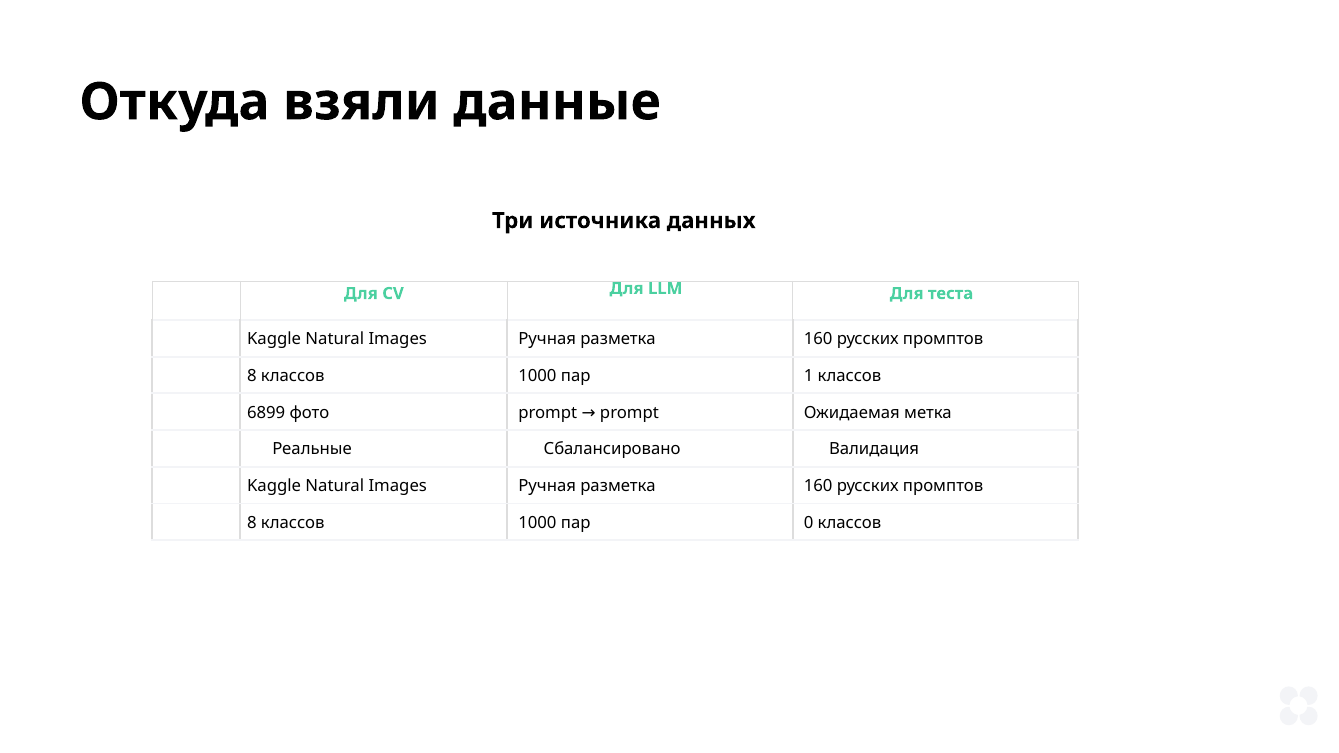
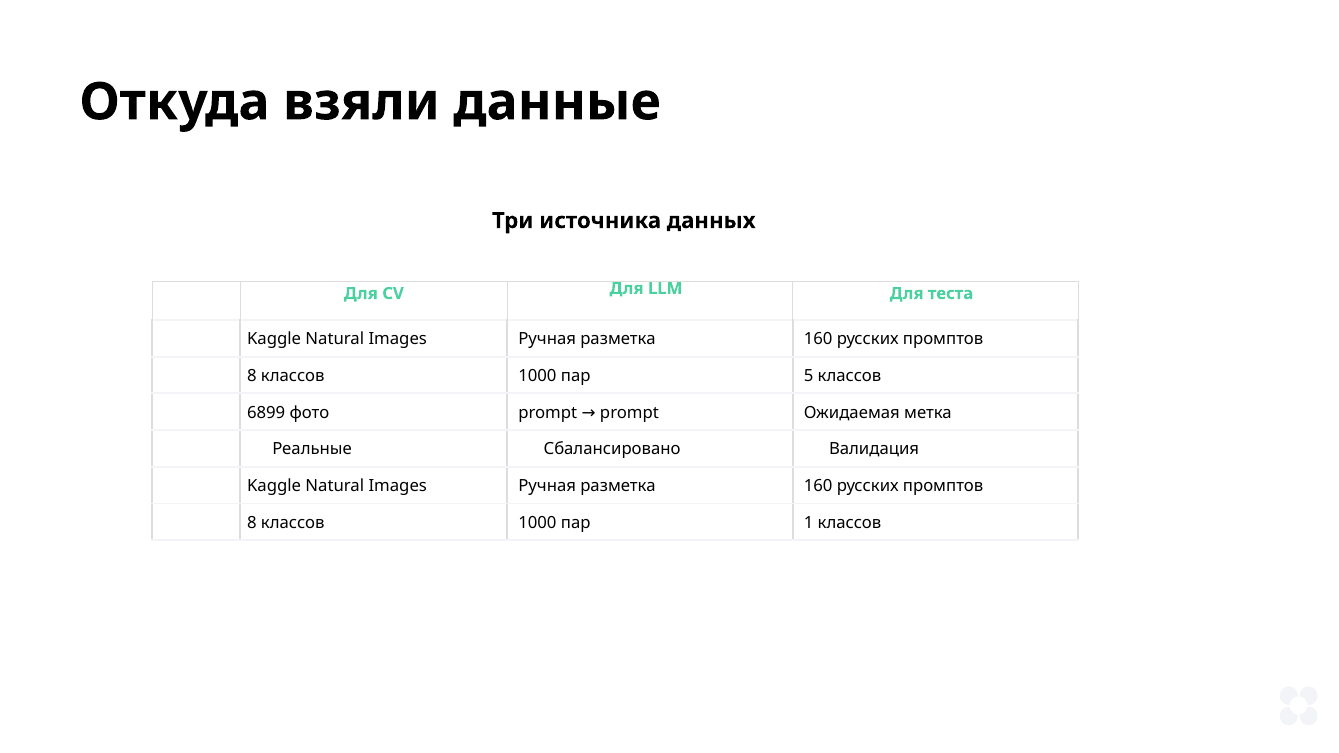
1: 1 -> 5
0: 0 -> 1
